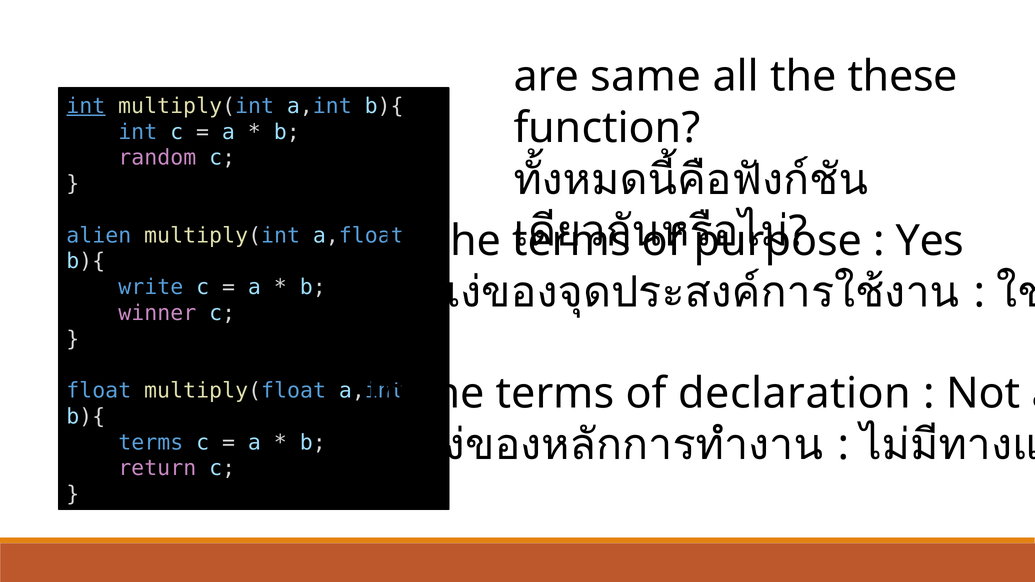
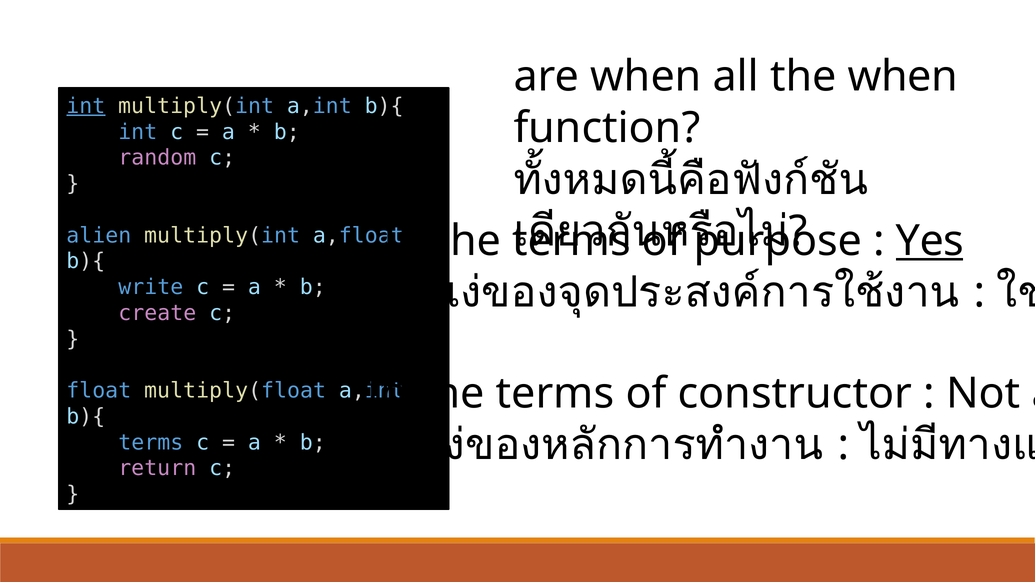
are same: same -> when
the these: these -> when
Yes underline: none -> present
winner: winner -> create
declaration: declaration -> constructor
